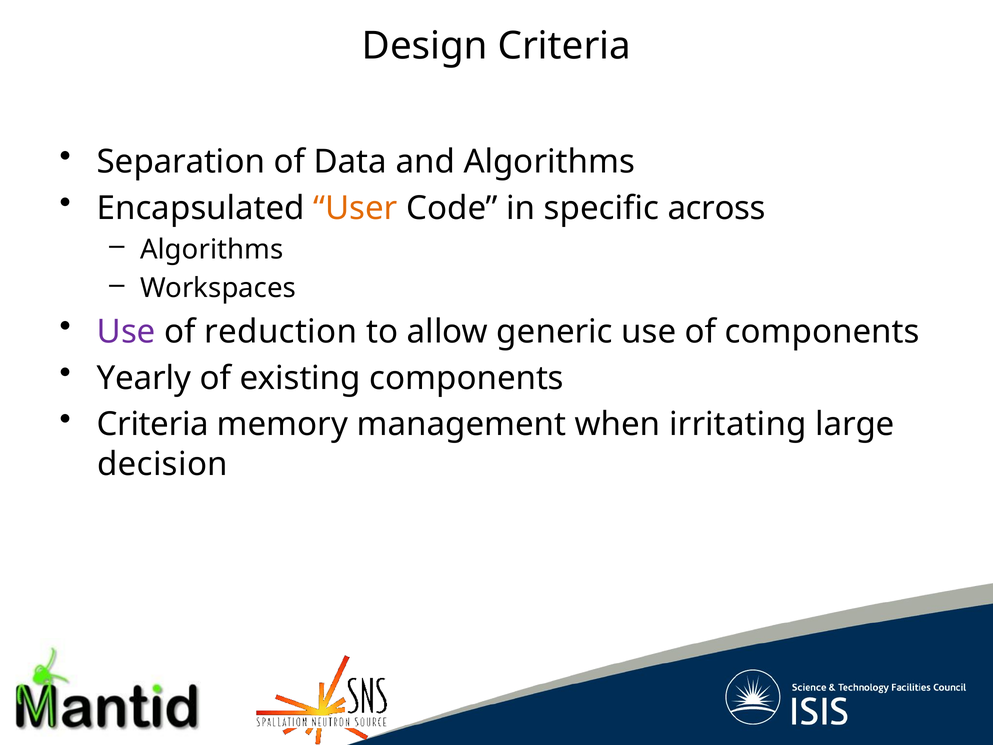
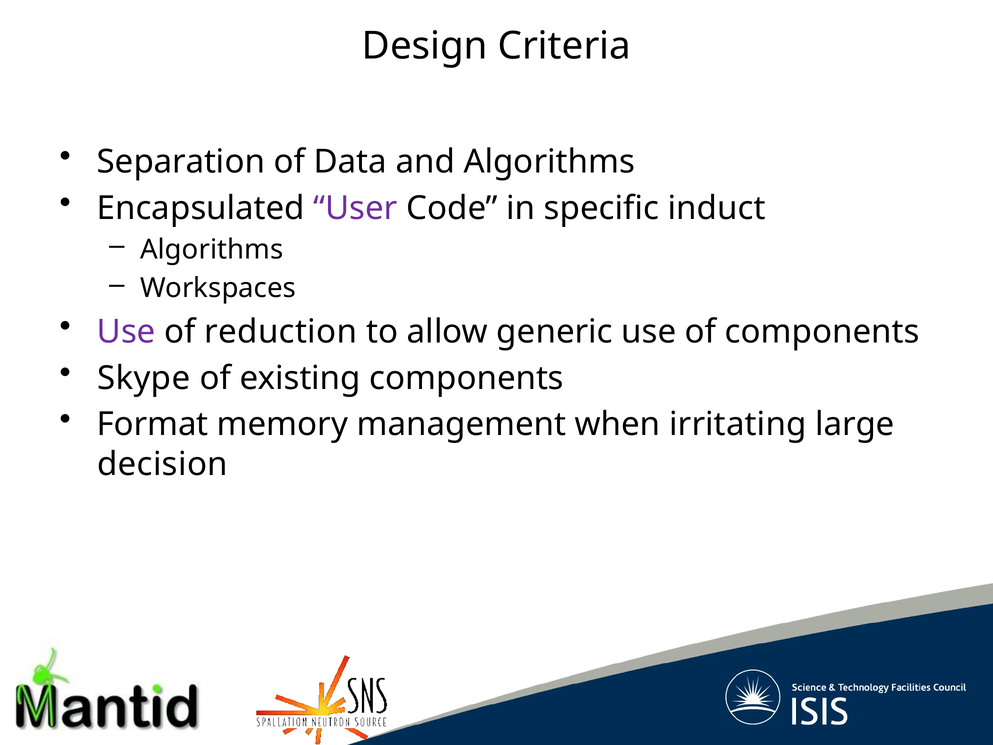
User colour: orange -> purple
across: across -> induct
Yearly: Yearly -> Skype
Criteria at (153, 424): Criteria -> Format
